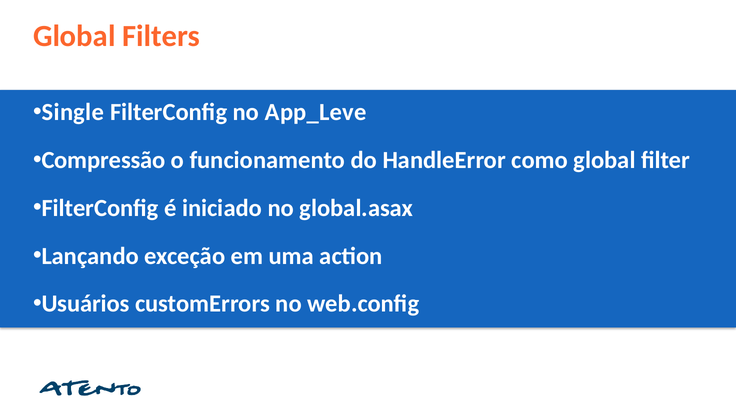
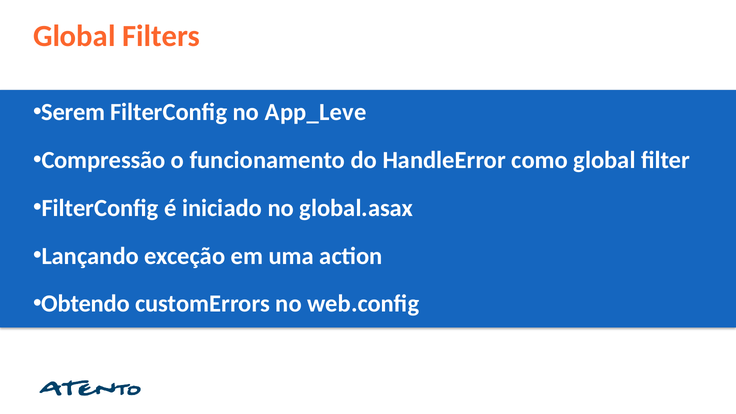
Single: Single -> Serem
Usuários: Usuários -> Obtendo
